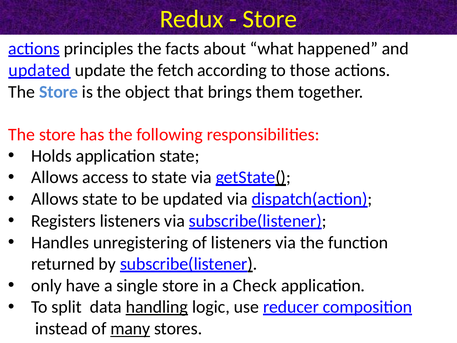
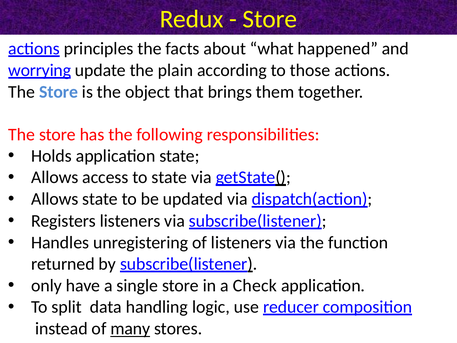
updated at (39, 70): updated -> worrying
fetch: fetch -> plain
handling underline: present -> none
